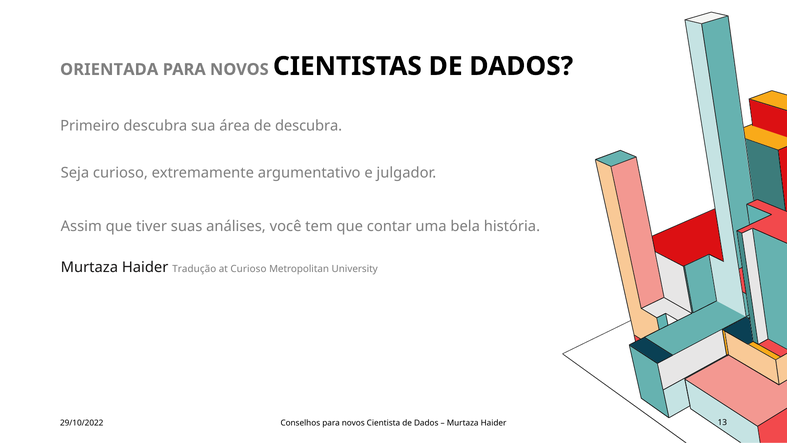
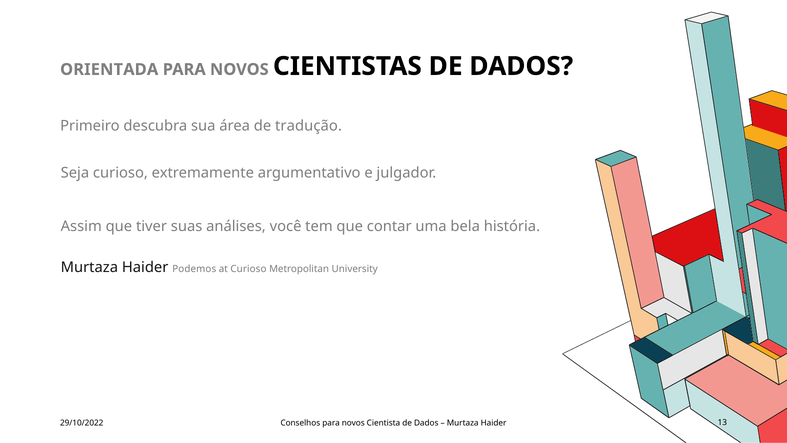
de descubra: descubra -> tradução
Tradução: Tradução -> Podemos
